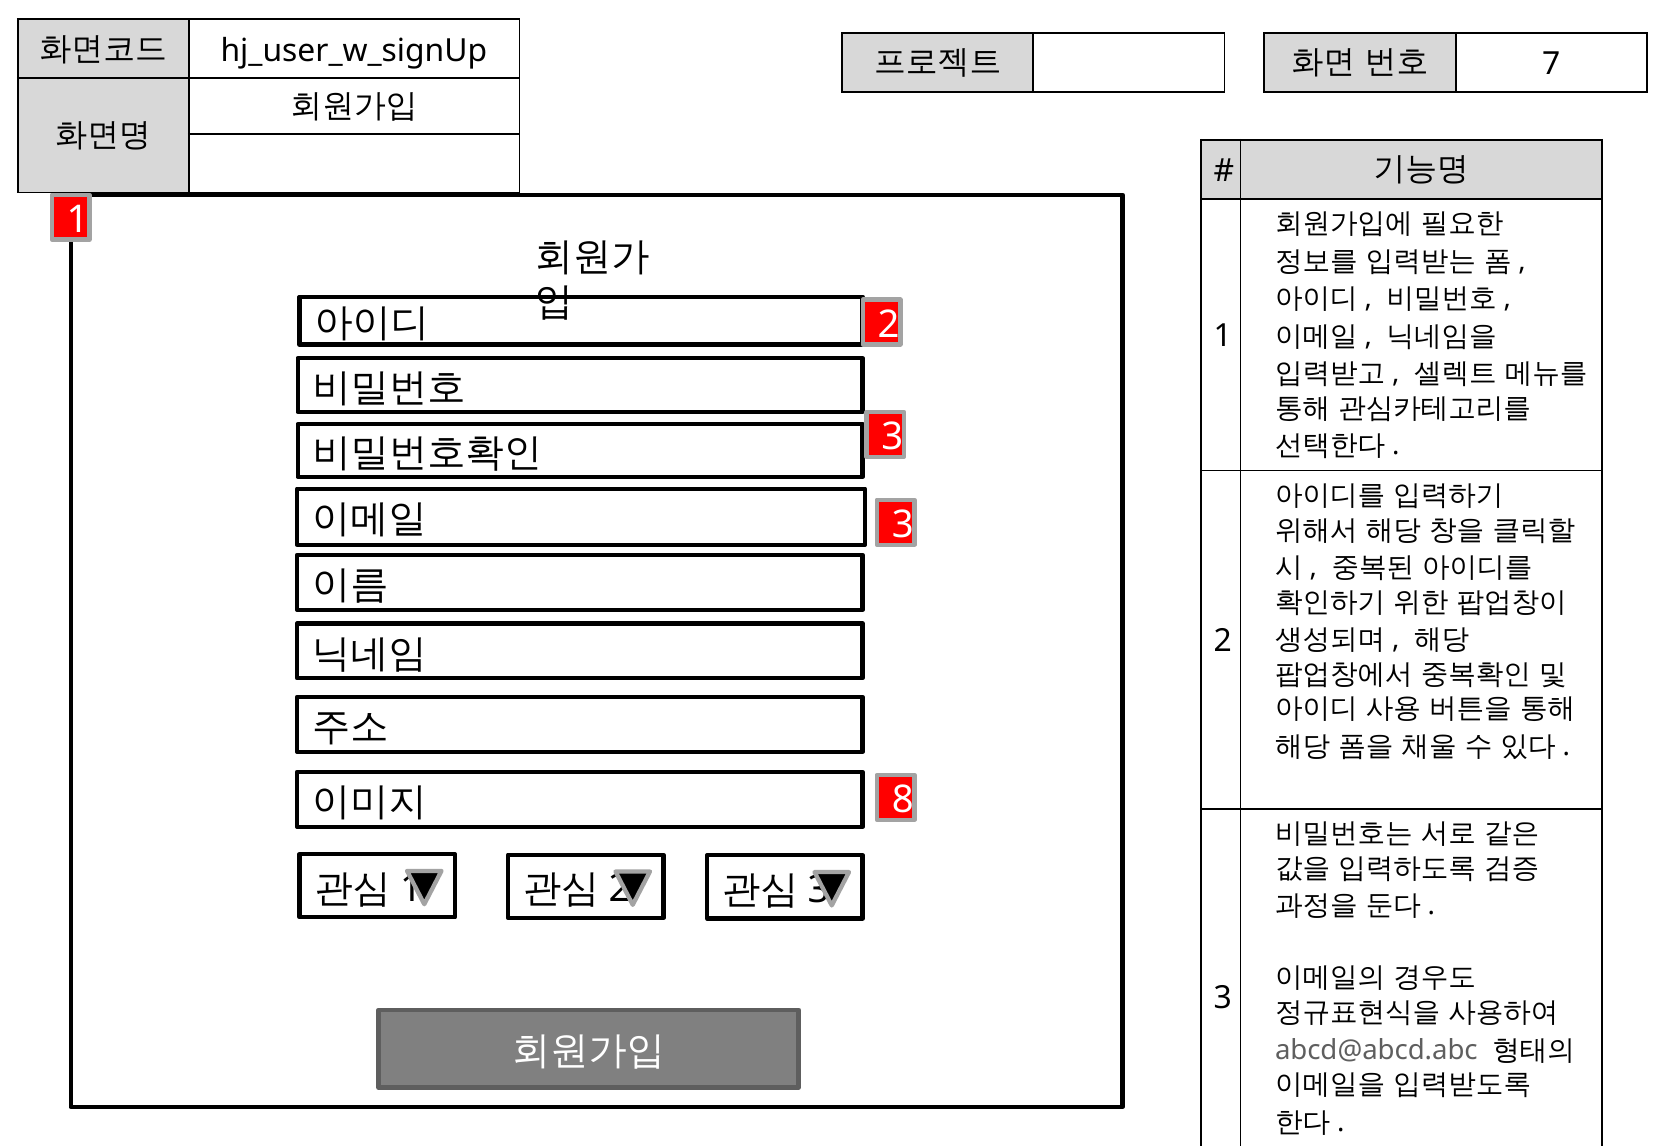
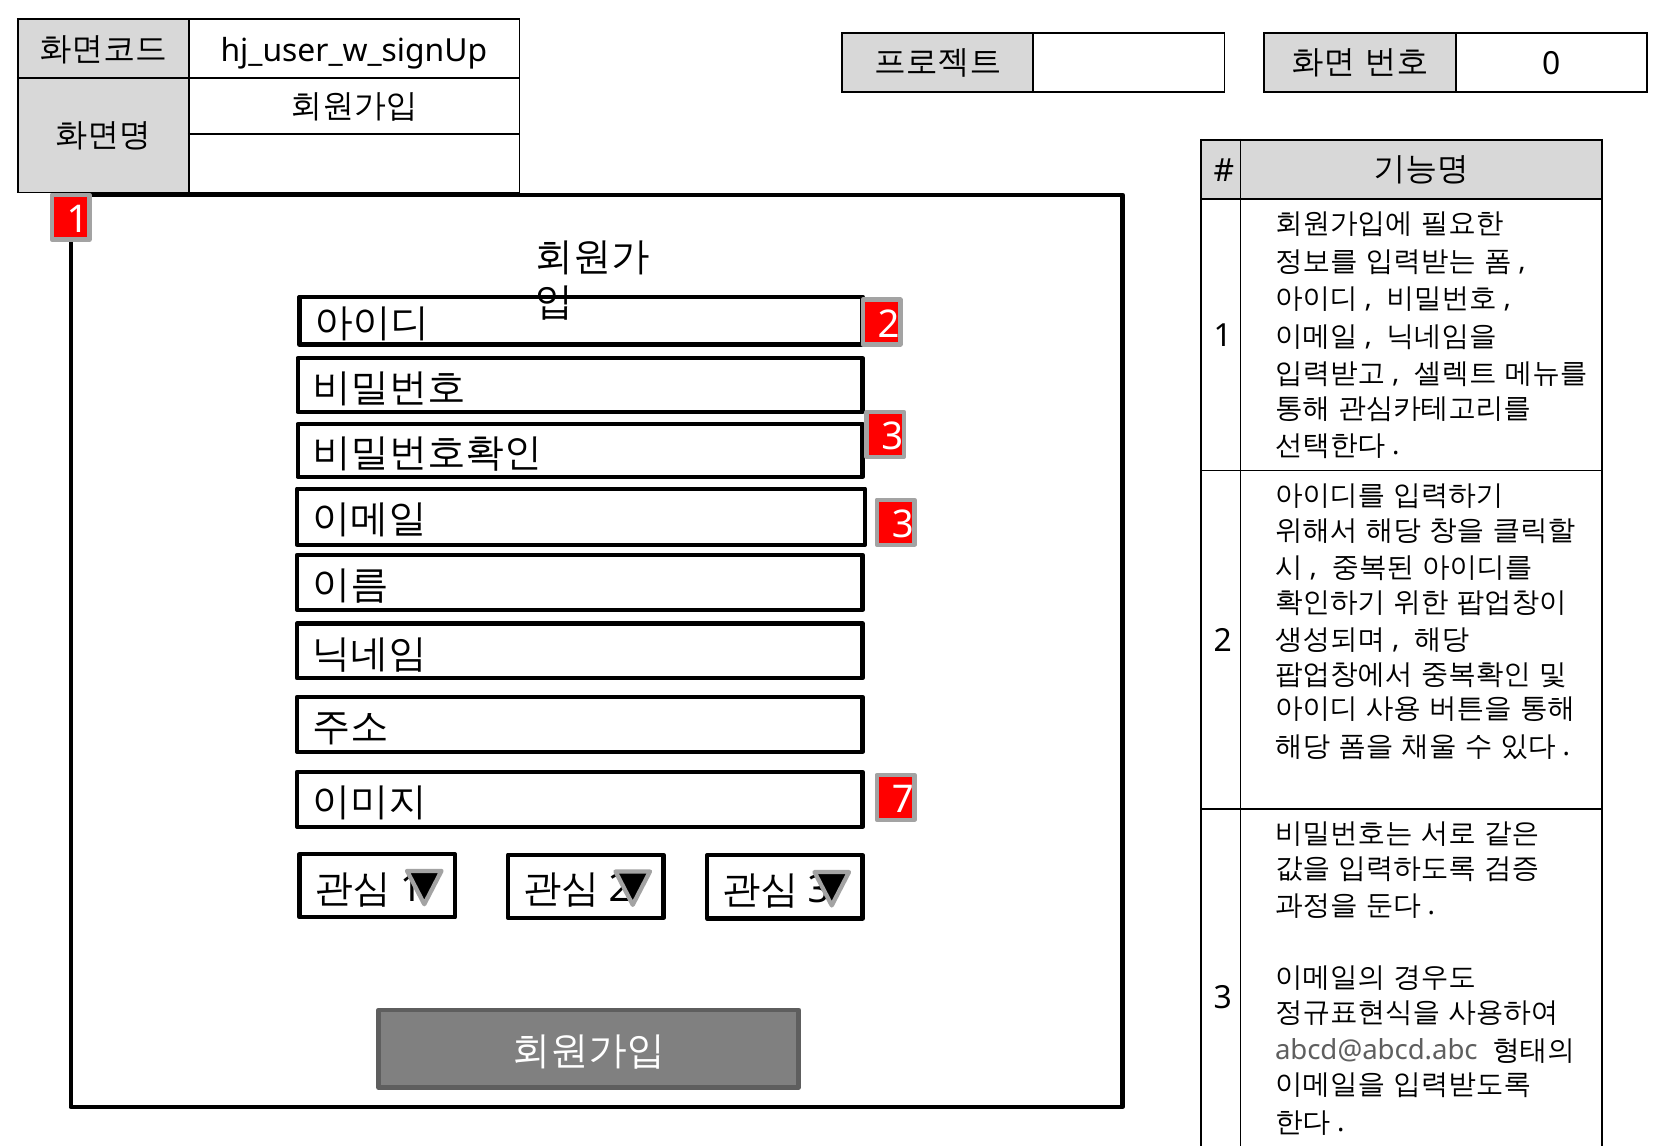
7: 7 -> 0
8: 8 -> 7
